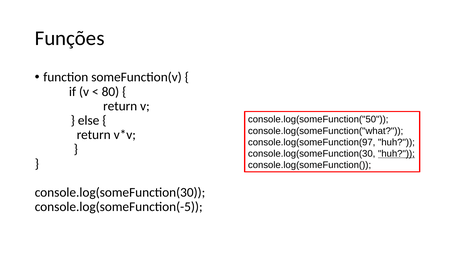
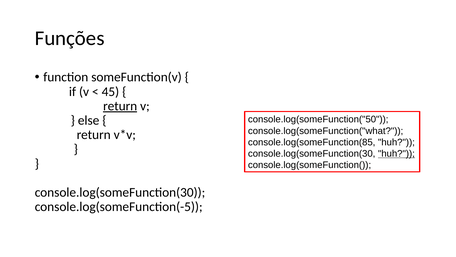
80: 80 -> 45
return at (120, 106) underline: none -> present
console.log(someFunction(97: console.log(someFunction(97 -> console.log(someFunction(85
